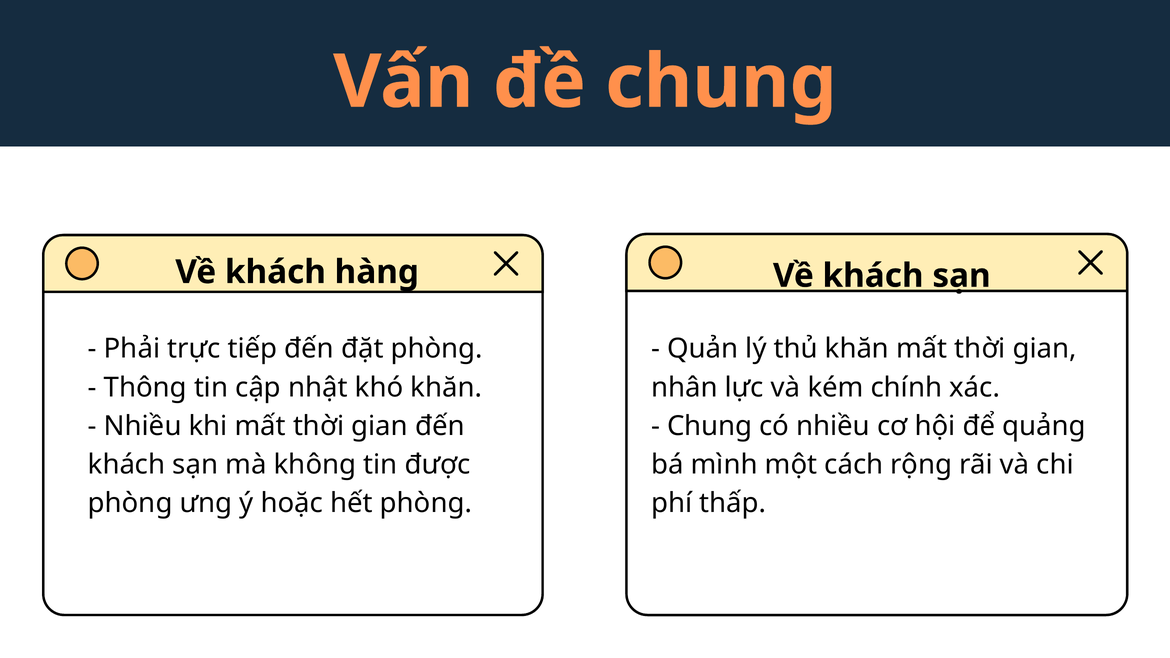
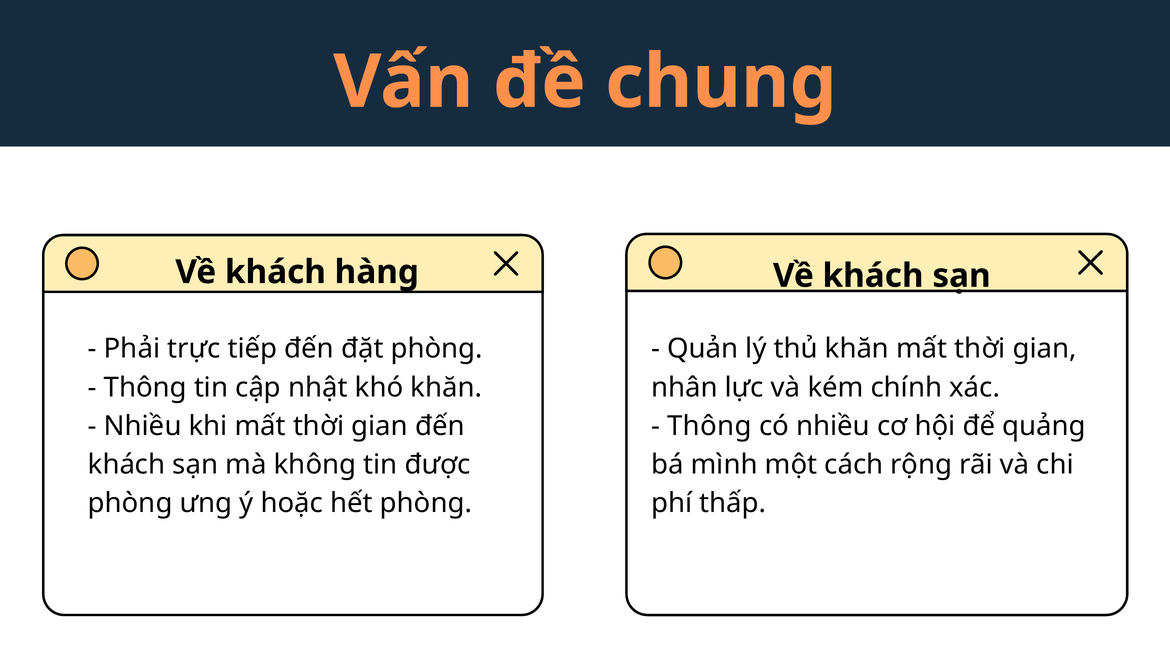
Chung at (710, 426): Chung -> Thông
